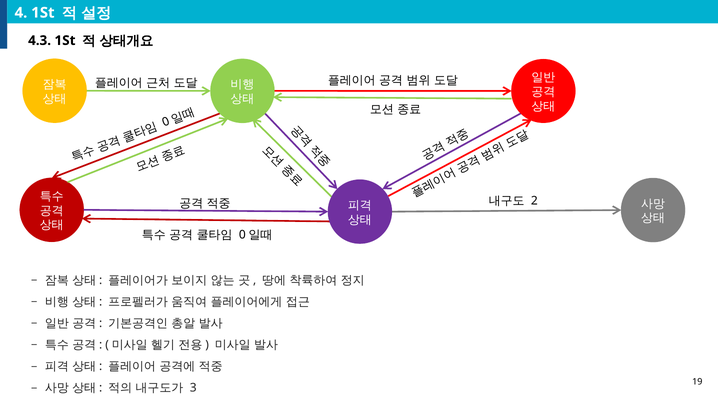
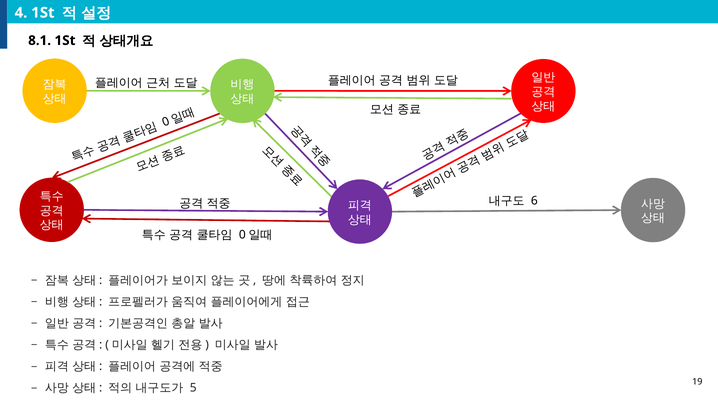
4.3: 4.3 -> 8.1
2: 2 -> 6
3: 3 -> 5
